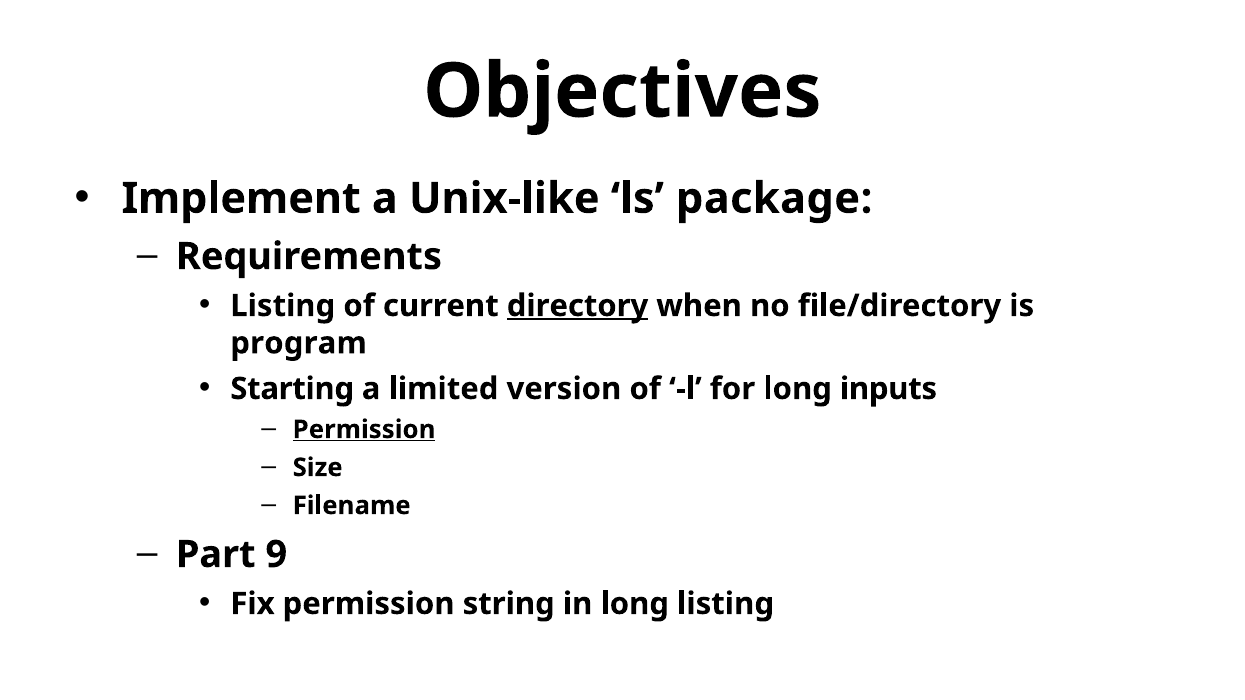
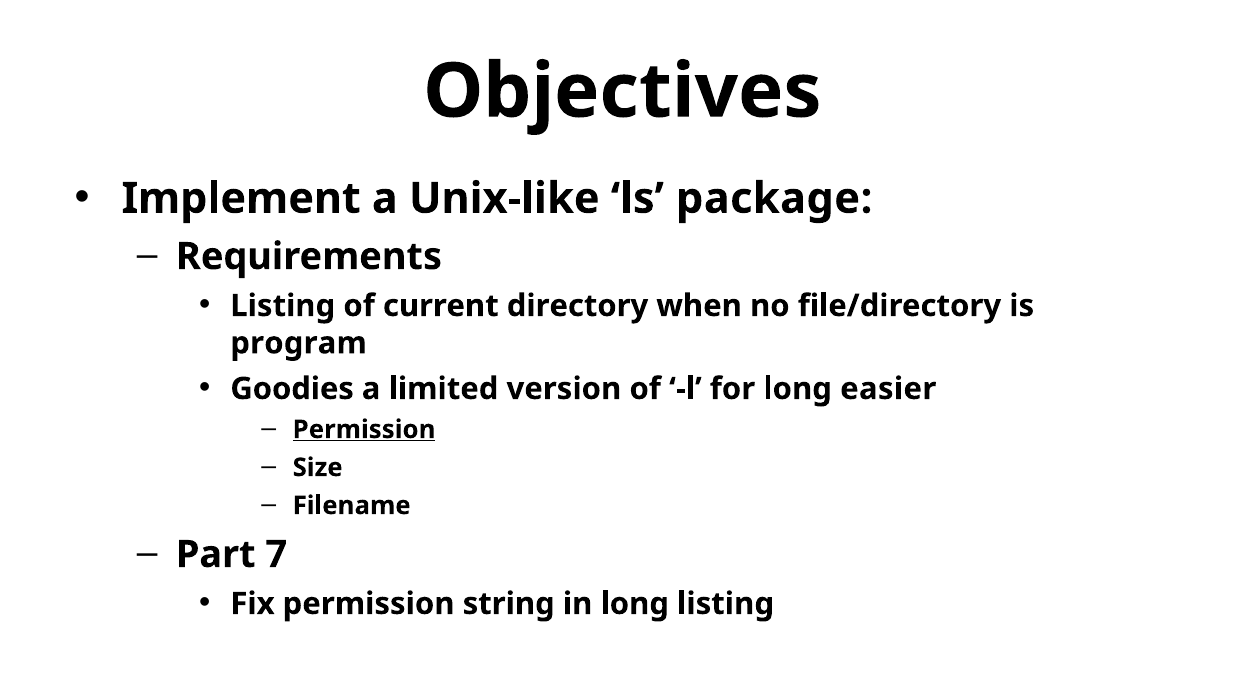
directory underline: present -> none
Starting: Starting -> Goodies
inputs: inputs -> easier
9: 9 -> 7
